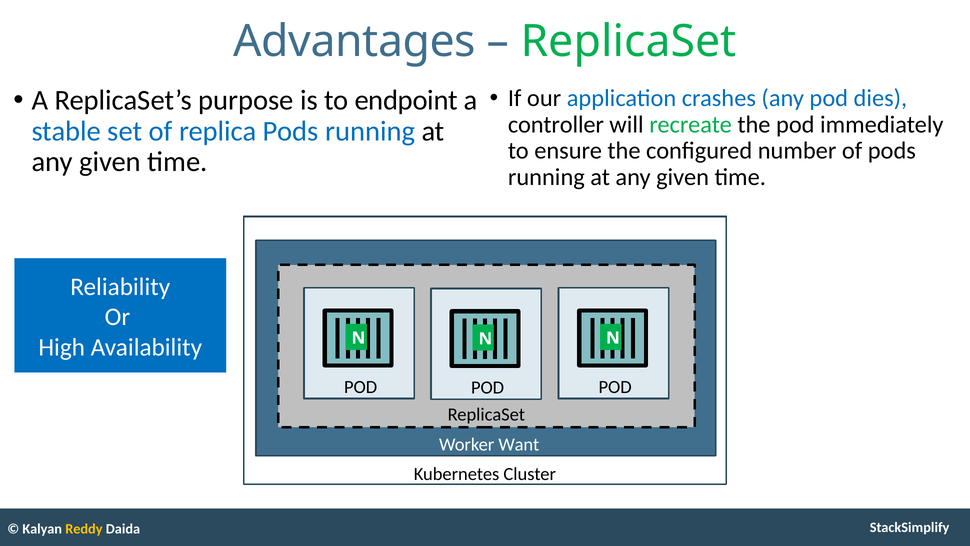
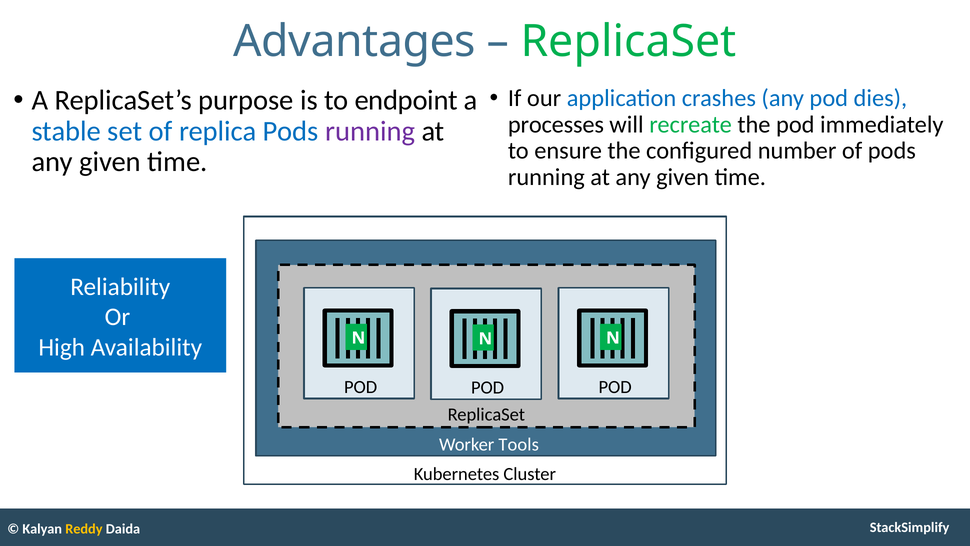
controller: controller -> processes
running at (370, 131) colour: blue -> purple
Want: Want -> Tools
